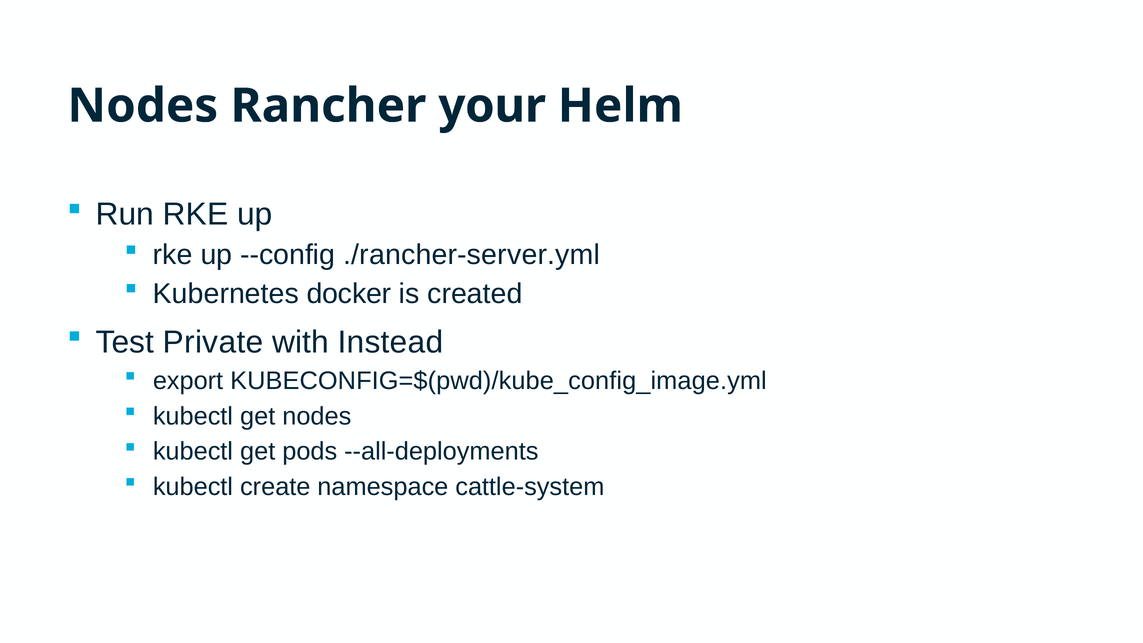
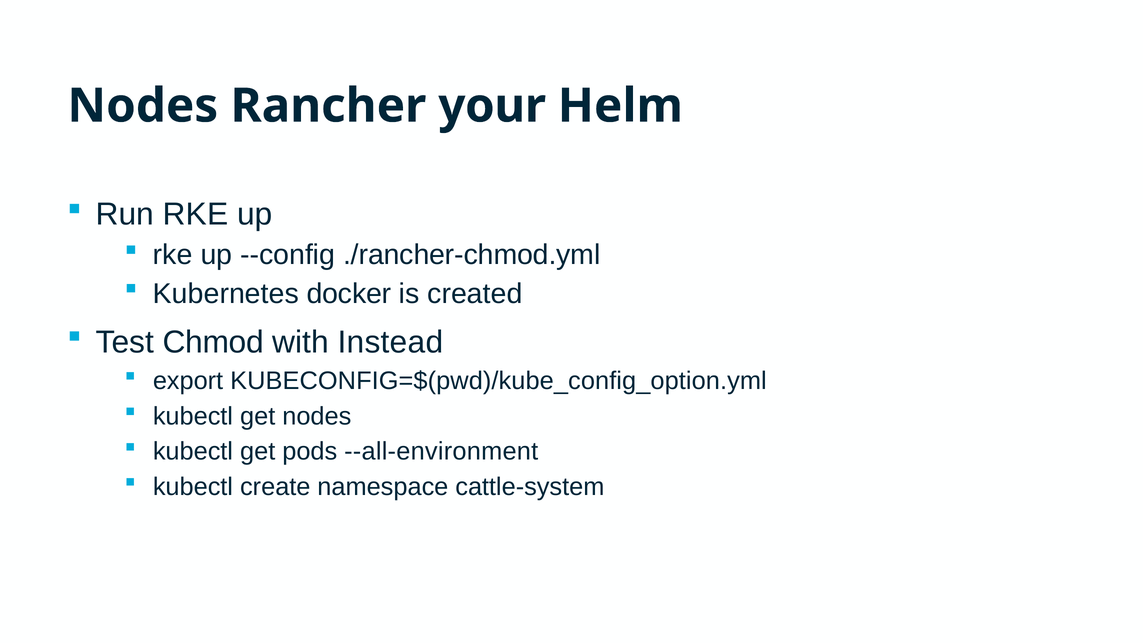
./rancher-server.yml: ./rancher-server.yml -> ./rancher-chmod.yml
Private: Private -> Chmod
KUBECONFIG=$(pwd)/kube_config_image.yml: KUBECONFIG=$(pwd)/kube_config_image.yml -> KUBECONFIG=$(pwd)/kube_config_option.yml
--all-deployments: --all-deployments -> --all-environment
